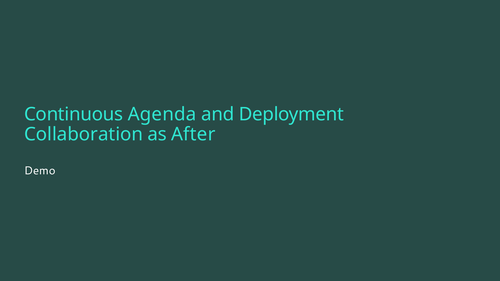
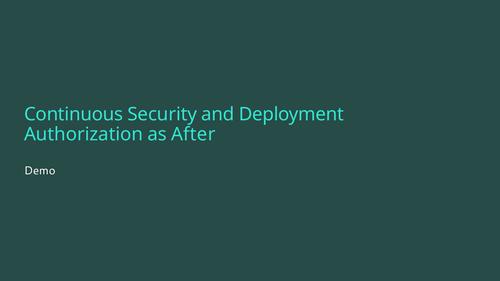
Agenda: Agenda -> Security
Collaboration: Collaboration -> Authorization
